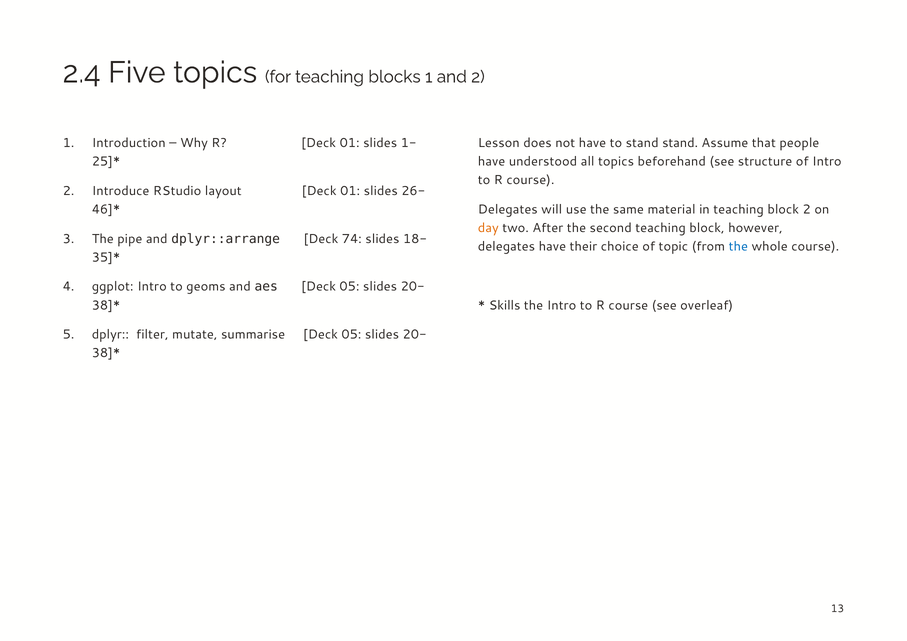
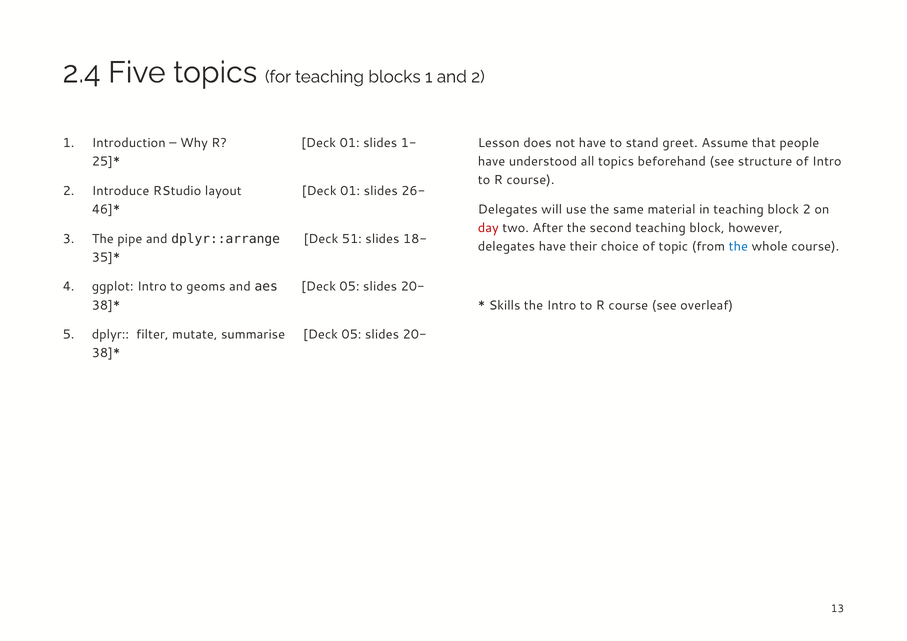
stand stand: stand -> greet
day colour: orange -> red
74: 74 -> 51
